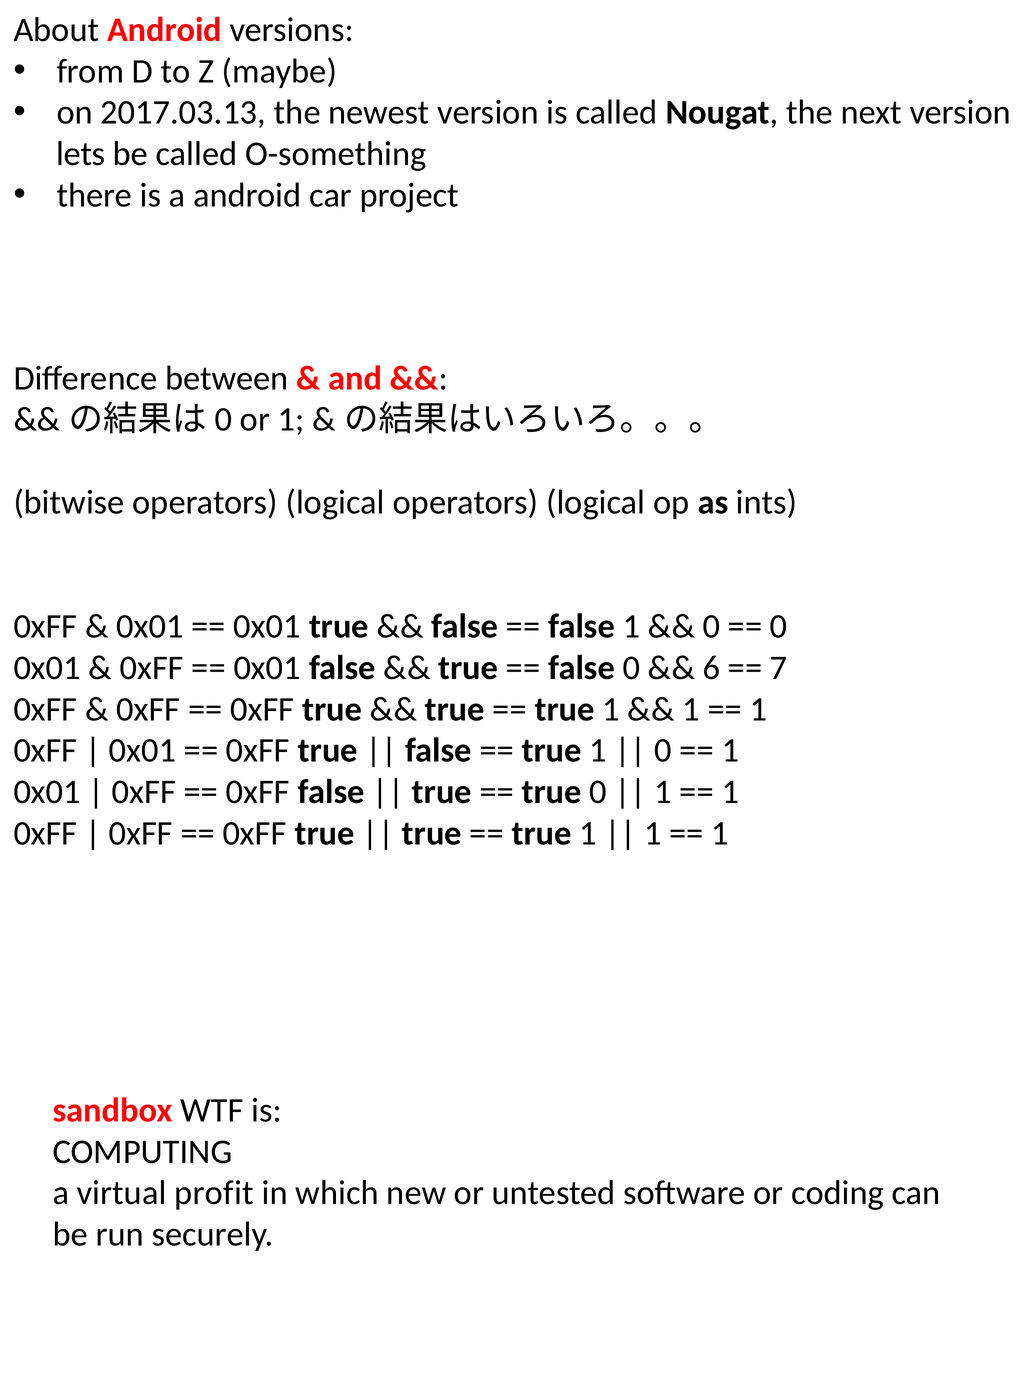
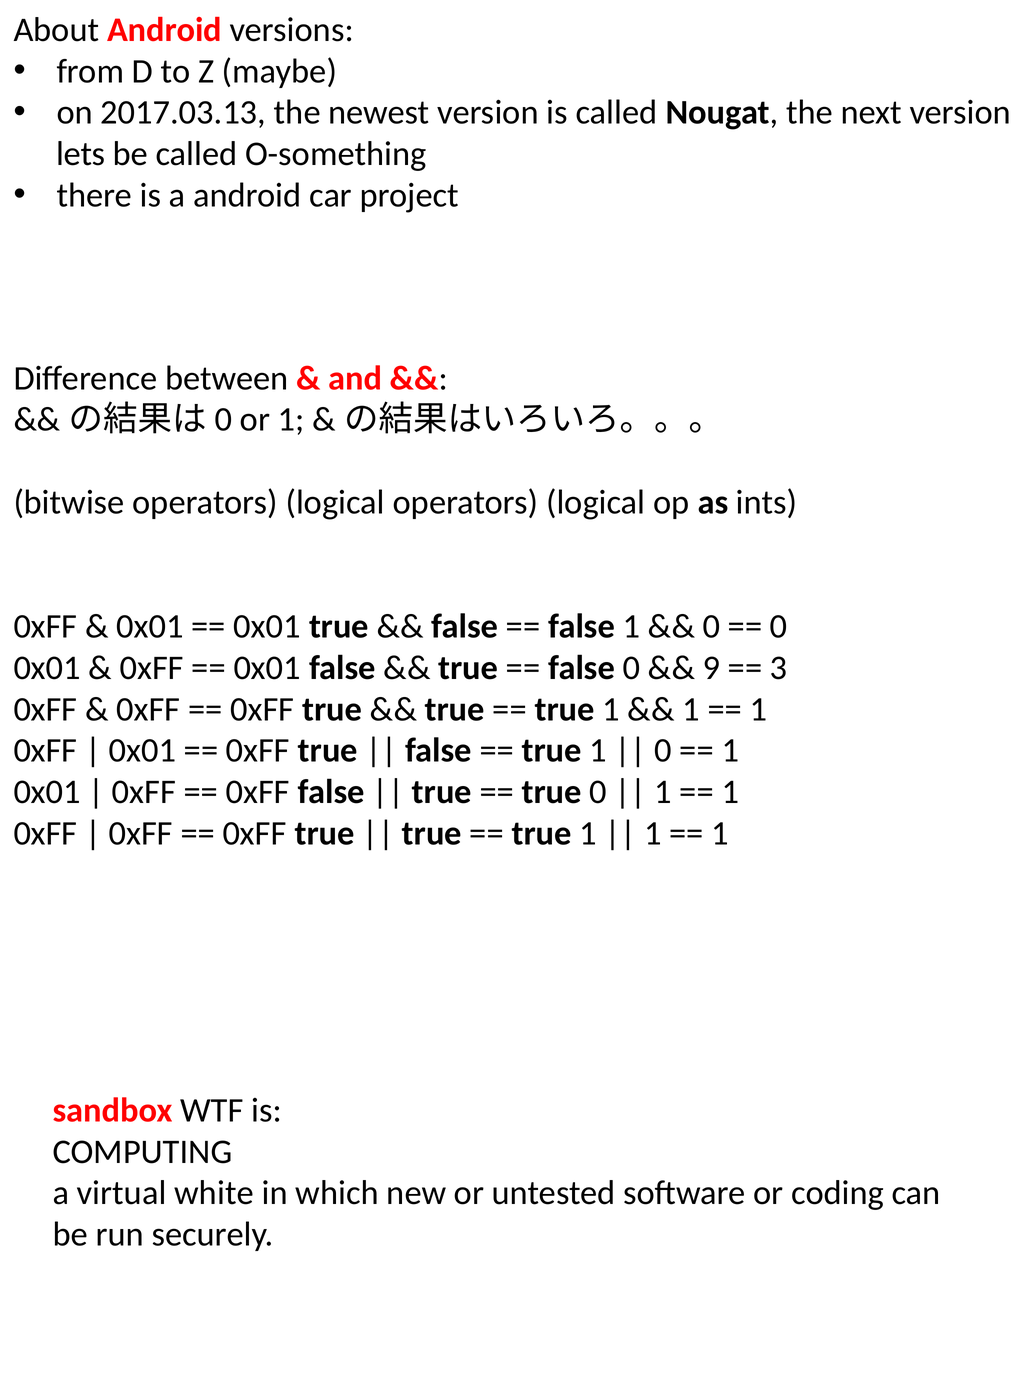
6: 6 -> 9
7: 7 -> 3
profit: profit -> white
